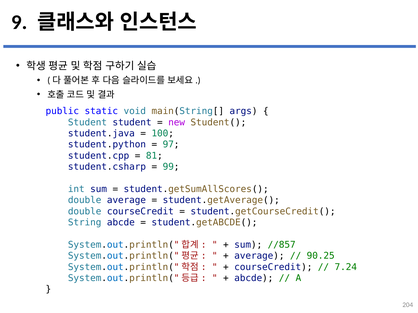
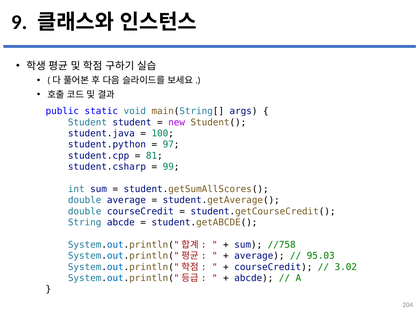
//857: //857 -> //758
90.25: 90.25 -> 95.03
7.24: 7.24 -> 3.02
